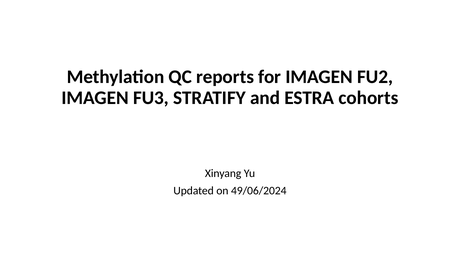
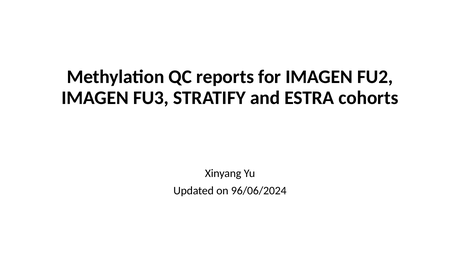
49/06/2024: 49/06/2024 -> 96/06/2024
